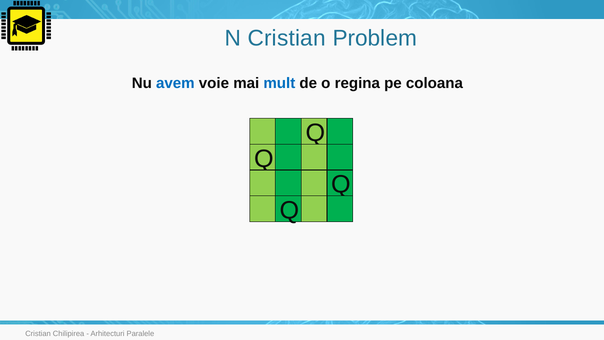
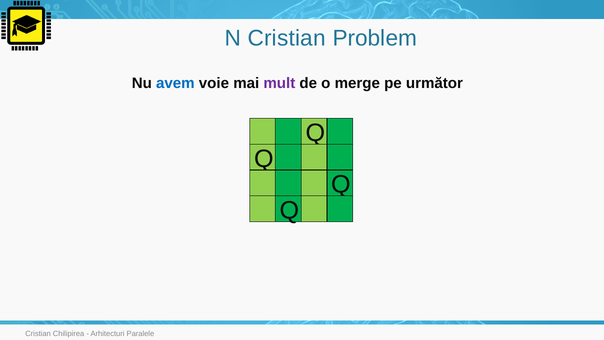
mult colour: blue -> purple
regina: regina -> merge
coloana: coloana -> următor
